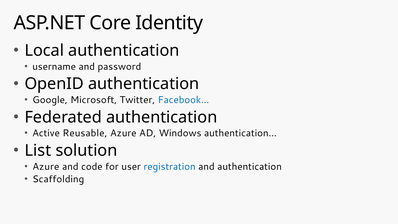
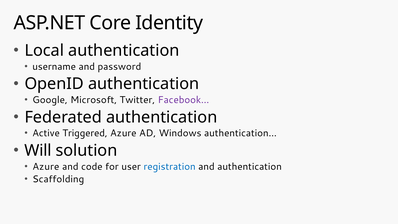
Facebook… colour: blue -> purple
Reusable: Reusable -> Triggered
List: List -> Will
